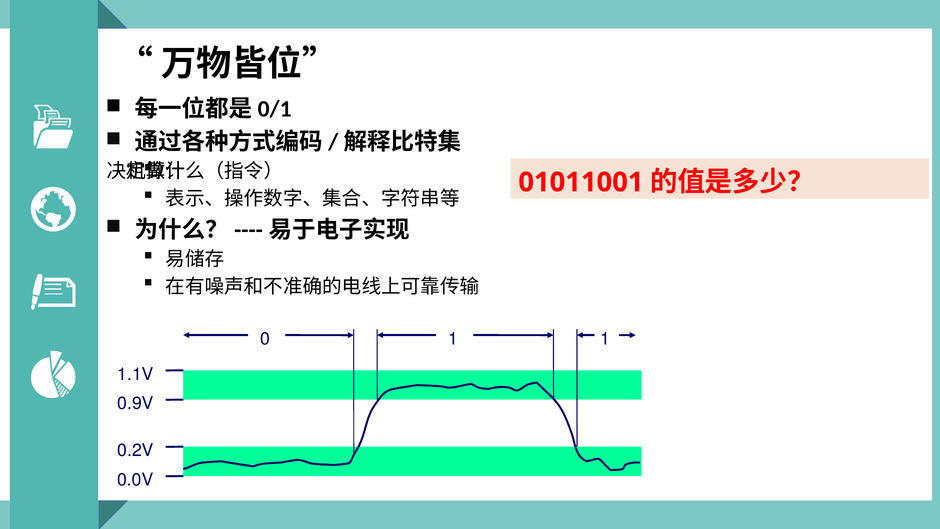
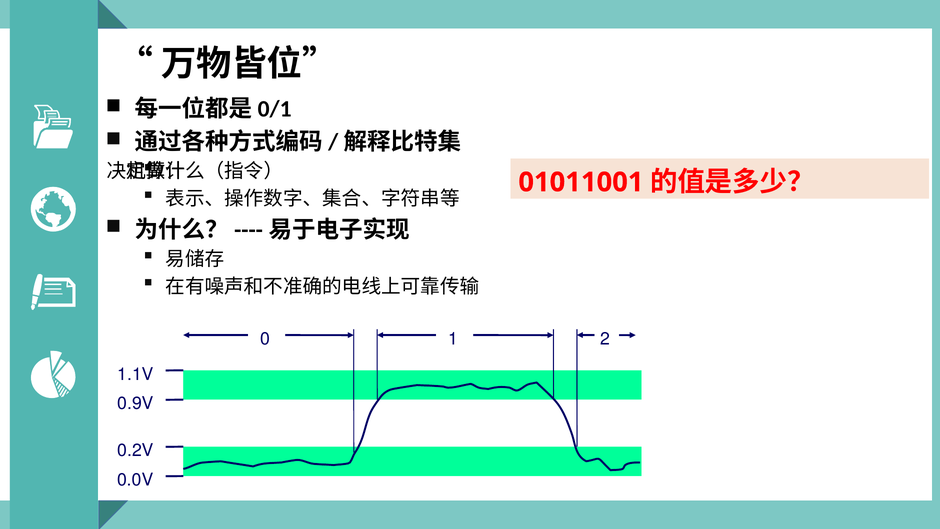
1 1: 1 -> 2
